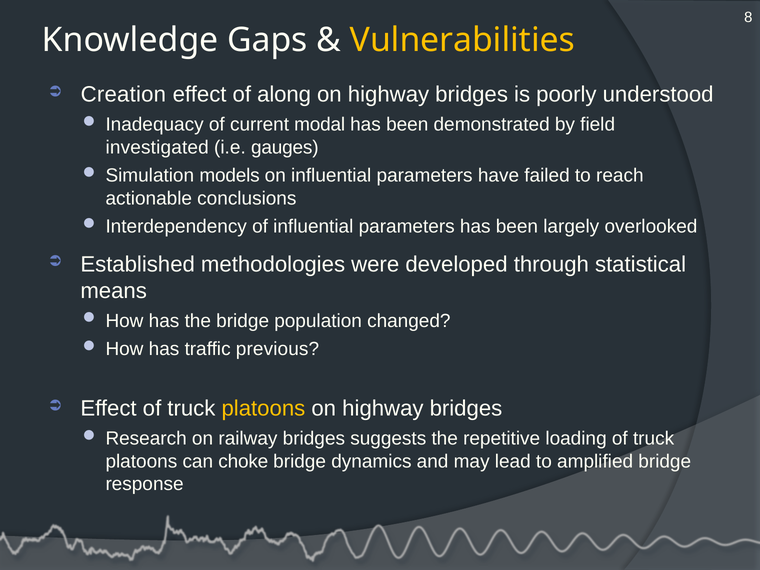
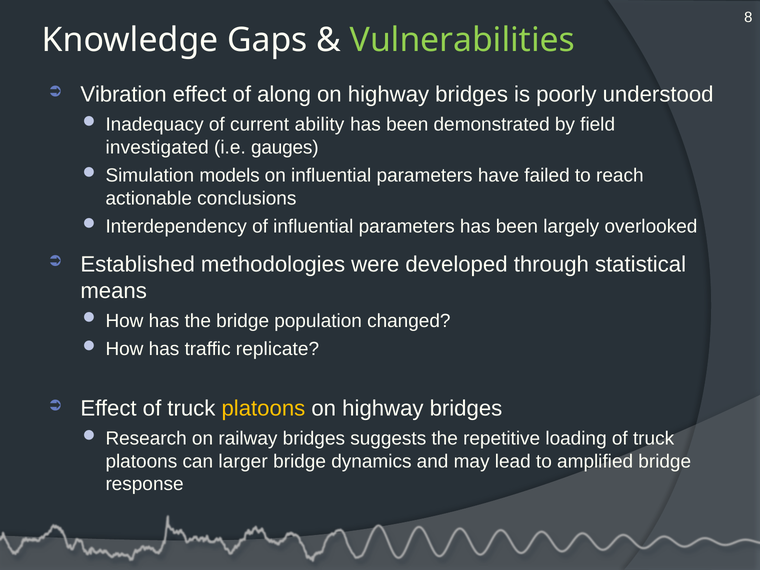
Vulnerabilities colour: yellow -> light green
Creation: Creation -> Vibration
modal: modal -> ability
previous: previous -> replicate
choke: choke -> larger
